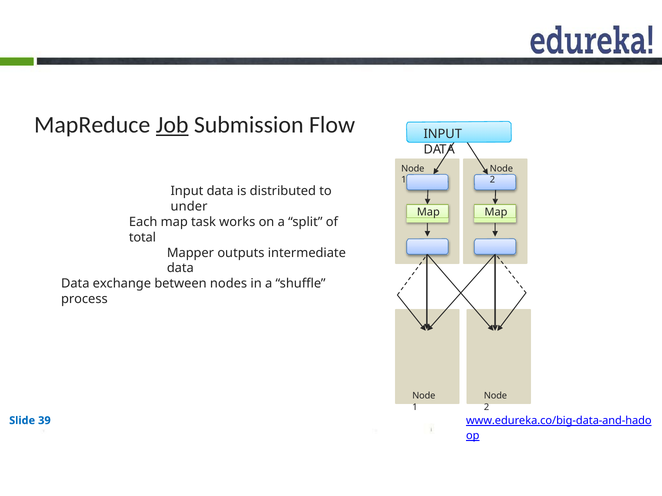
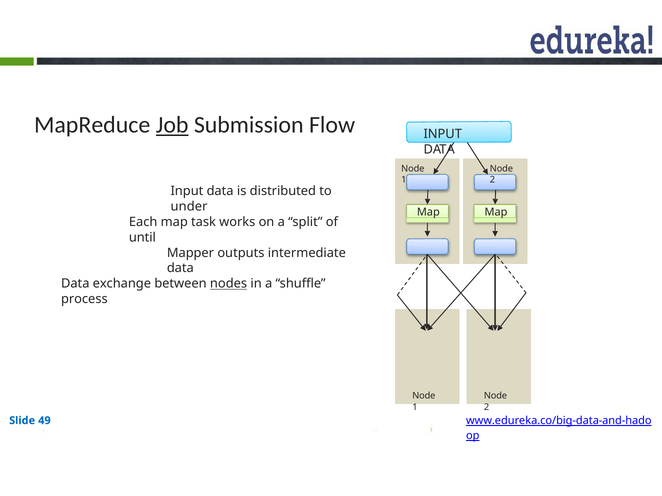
total: total -> until
nodes underline: none -> present
39: 39 -> 49
